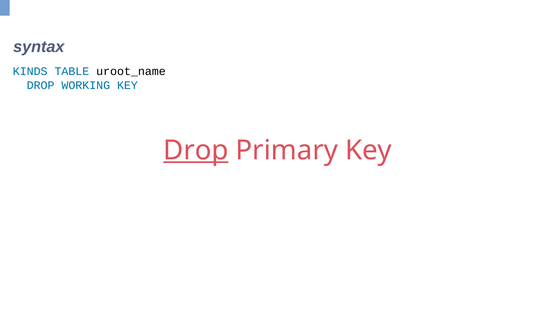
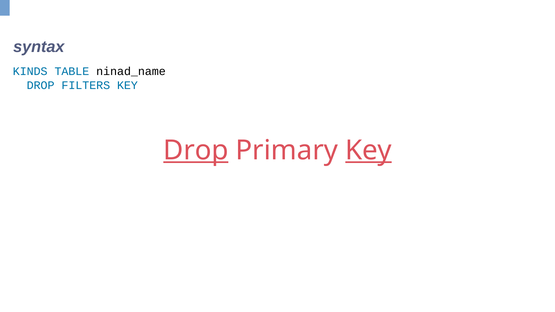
uroot_name: uroot_name -> ninad_name
WORKING: WORKING -> FILTERS
Key at (368, 150) underline: none -> present
